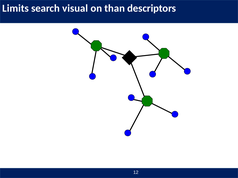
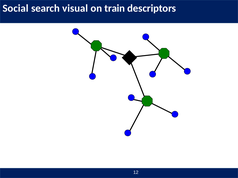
Limits: Limits -> Social
than: than -> train
